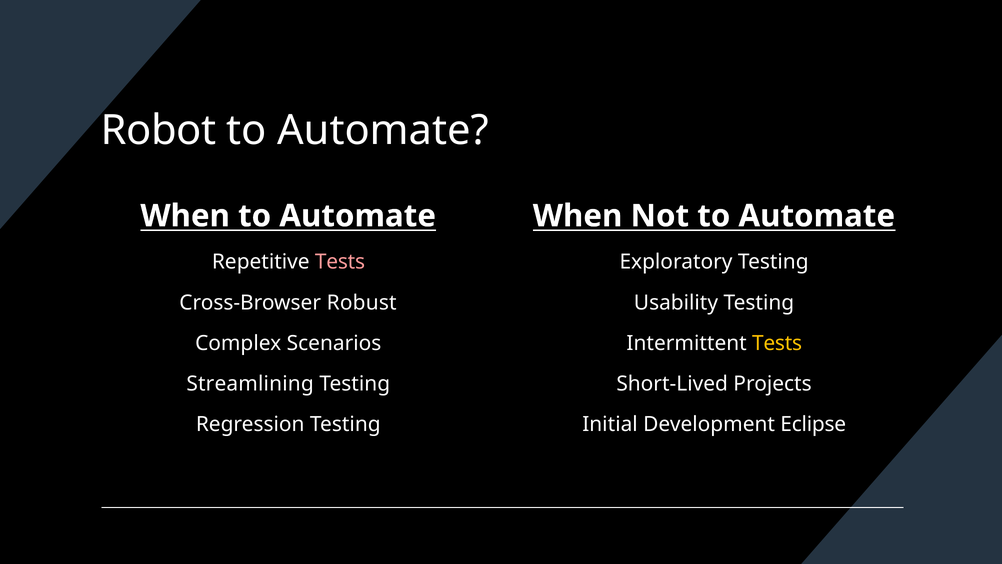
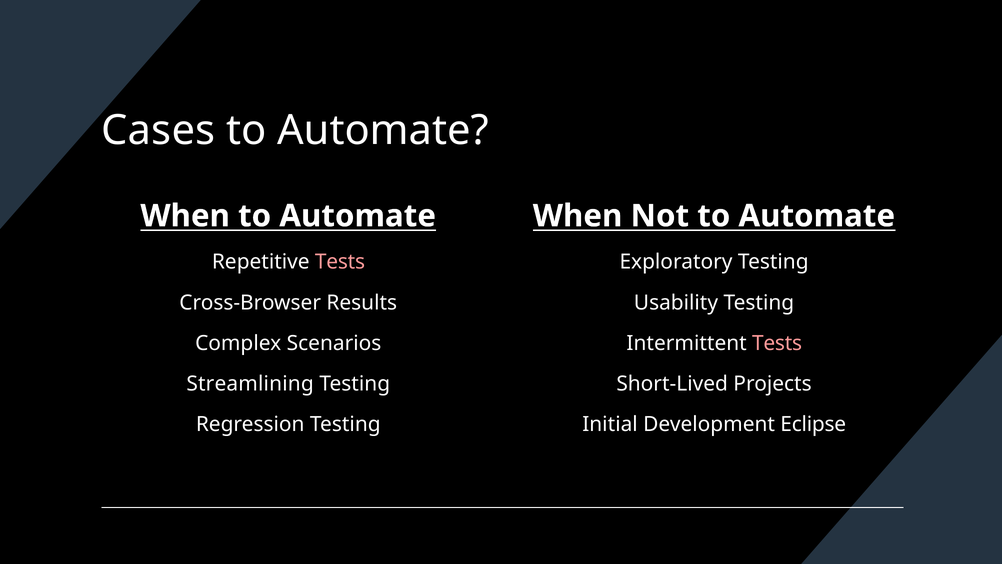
Robot: Robot -> Cases
Robust: Robust -> Results
Tests at (777, 343) colour: yellow -> pink
